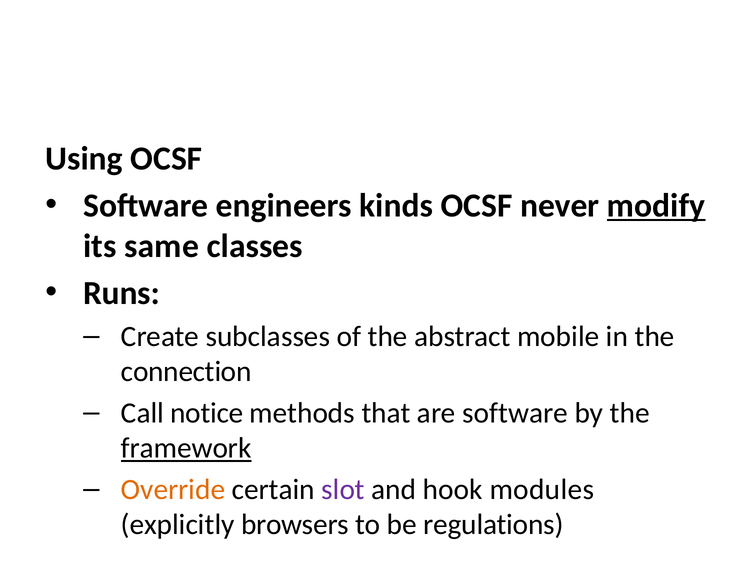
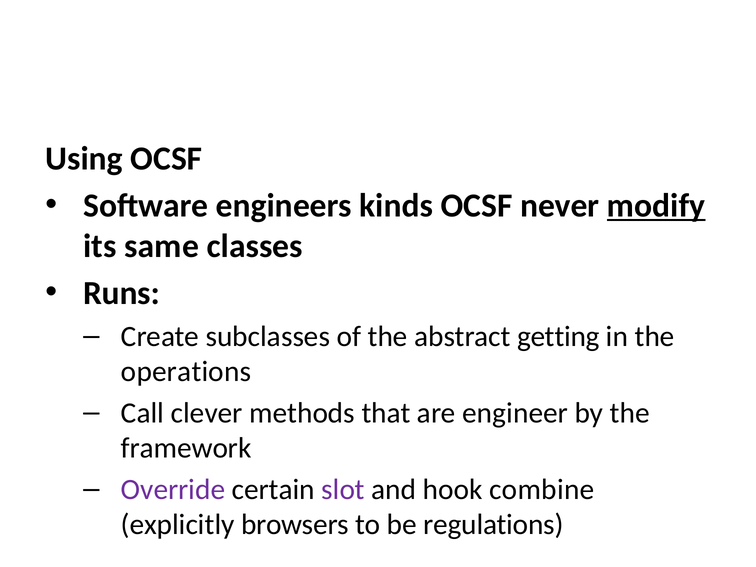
mobile: mobile -> getting
connection: connection -> operations
notice: notice -> clever
are software: software -> engineer
framework underline: present -> none
Override colour: orange -> purple
modules: modules -> combine
